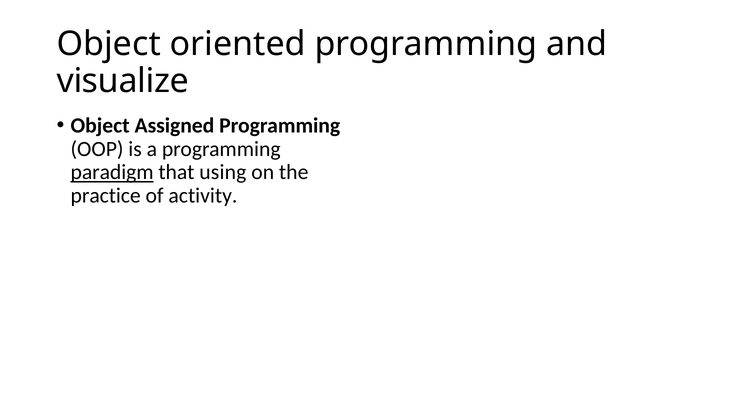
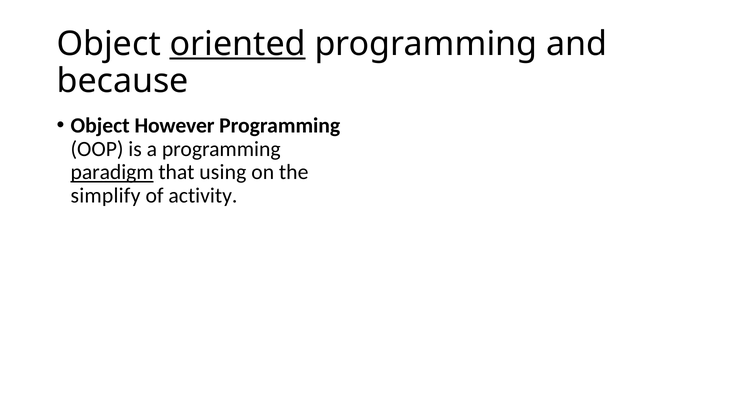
oriented underline: none -> present
visualize: visualize -> because
Assigned: Assigned -> However
practice: practice -> simplify
